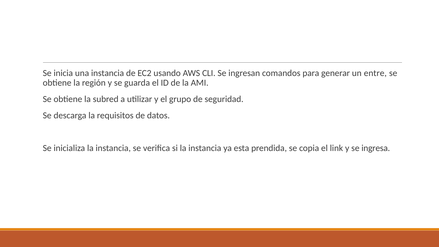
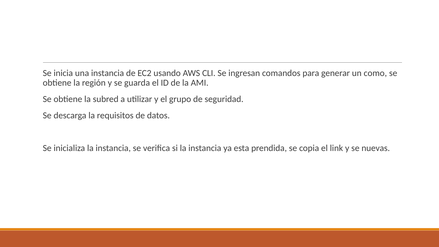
entre: entre -> como
ingresa: ingresa -> nuevas
